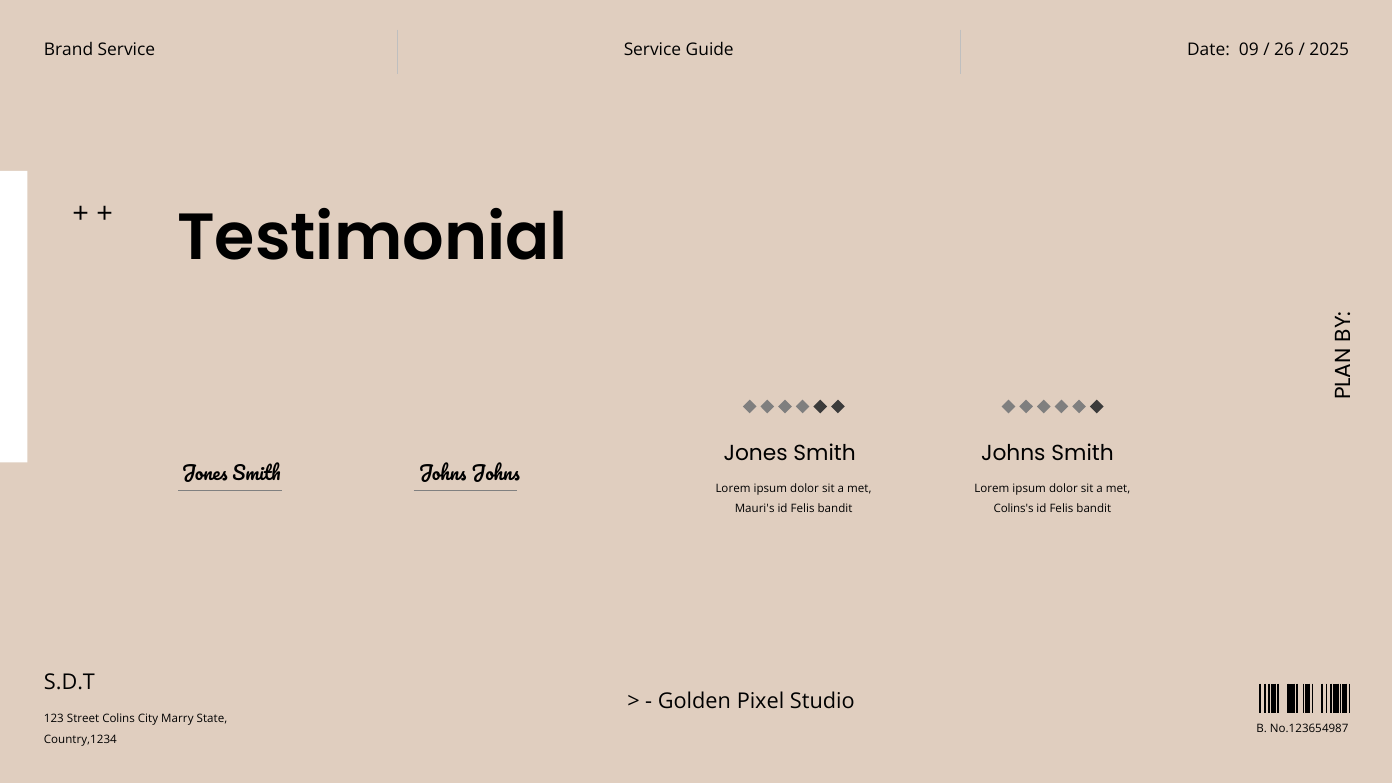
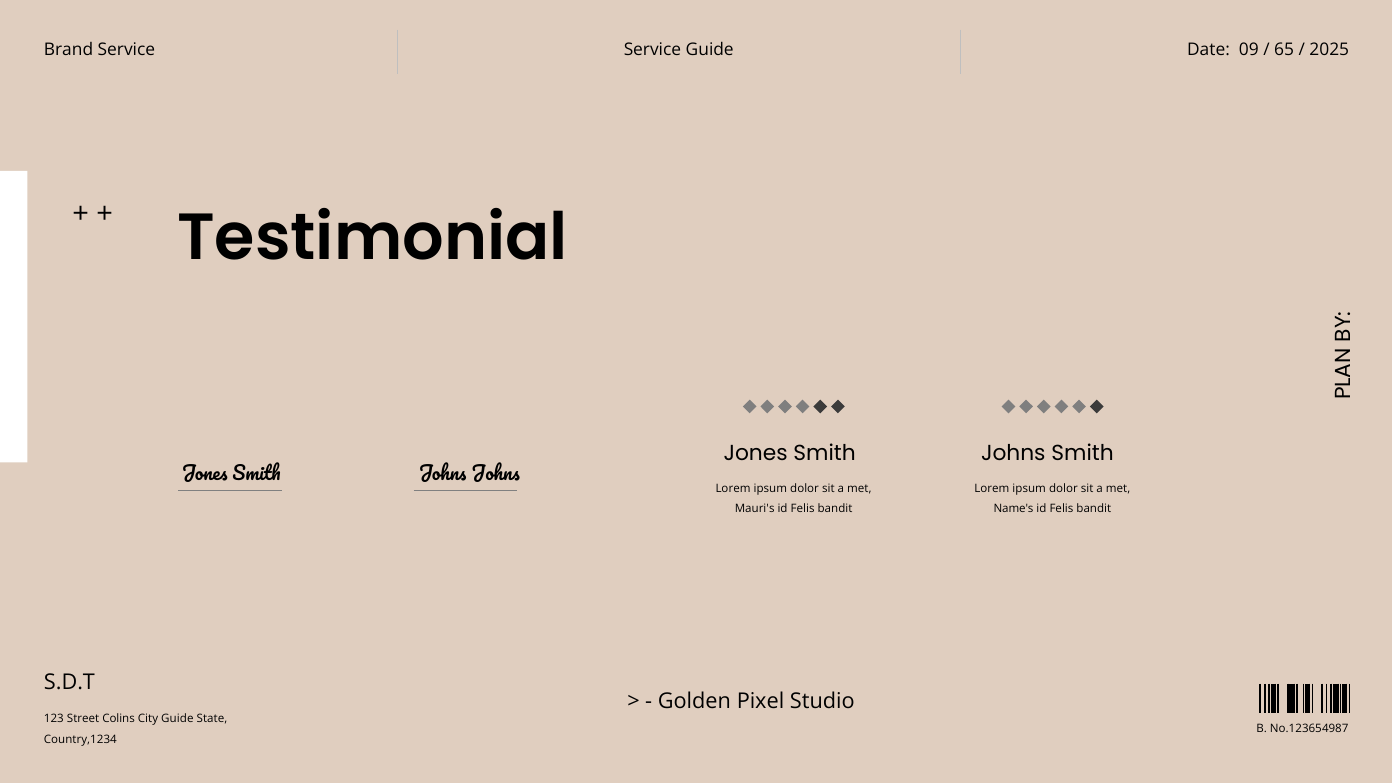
26: 26 -> 65
Colins's: Colins's -> Name's
City Marry: Marry -> Guide
